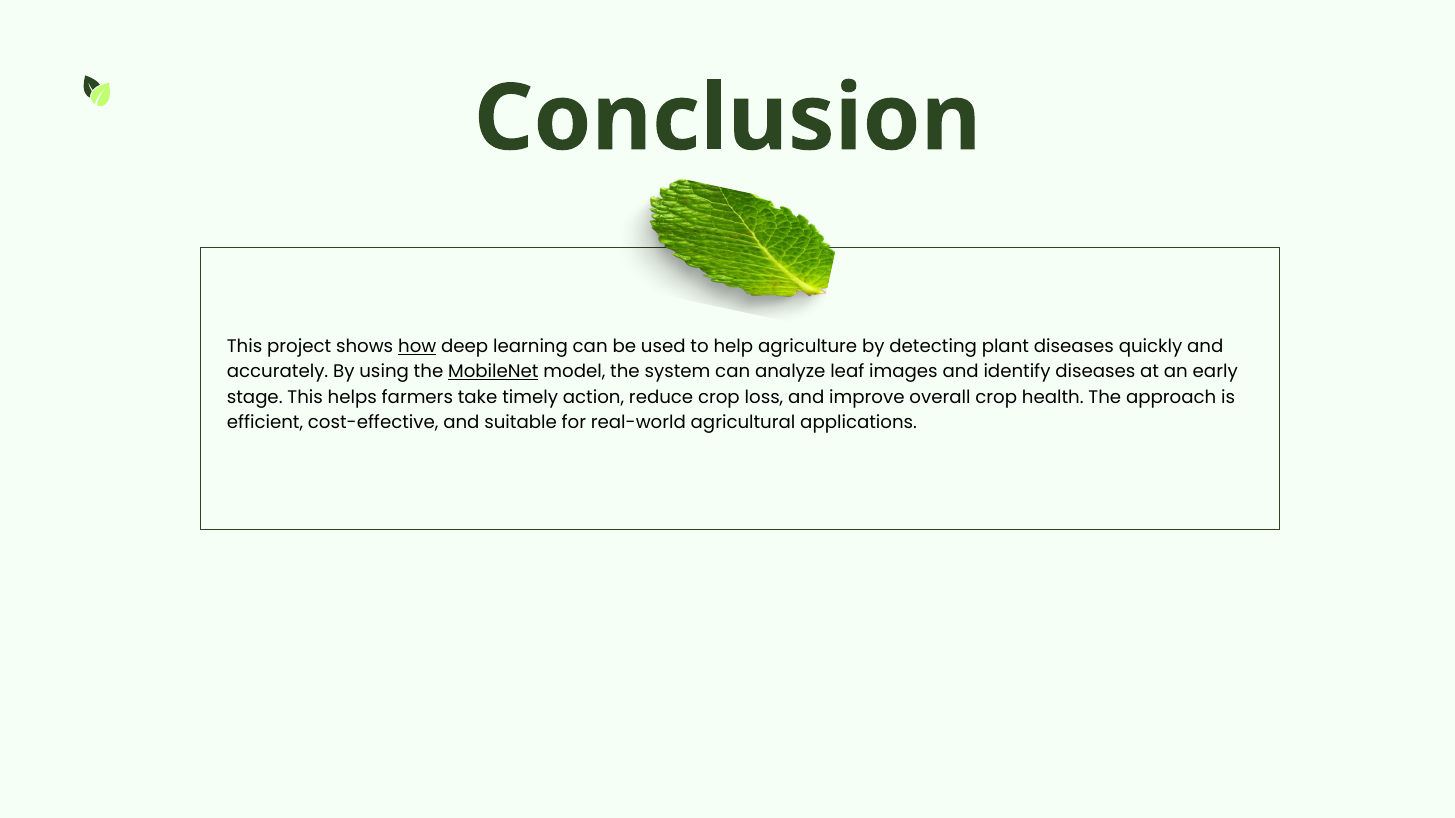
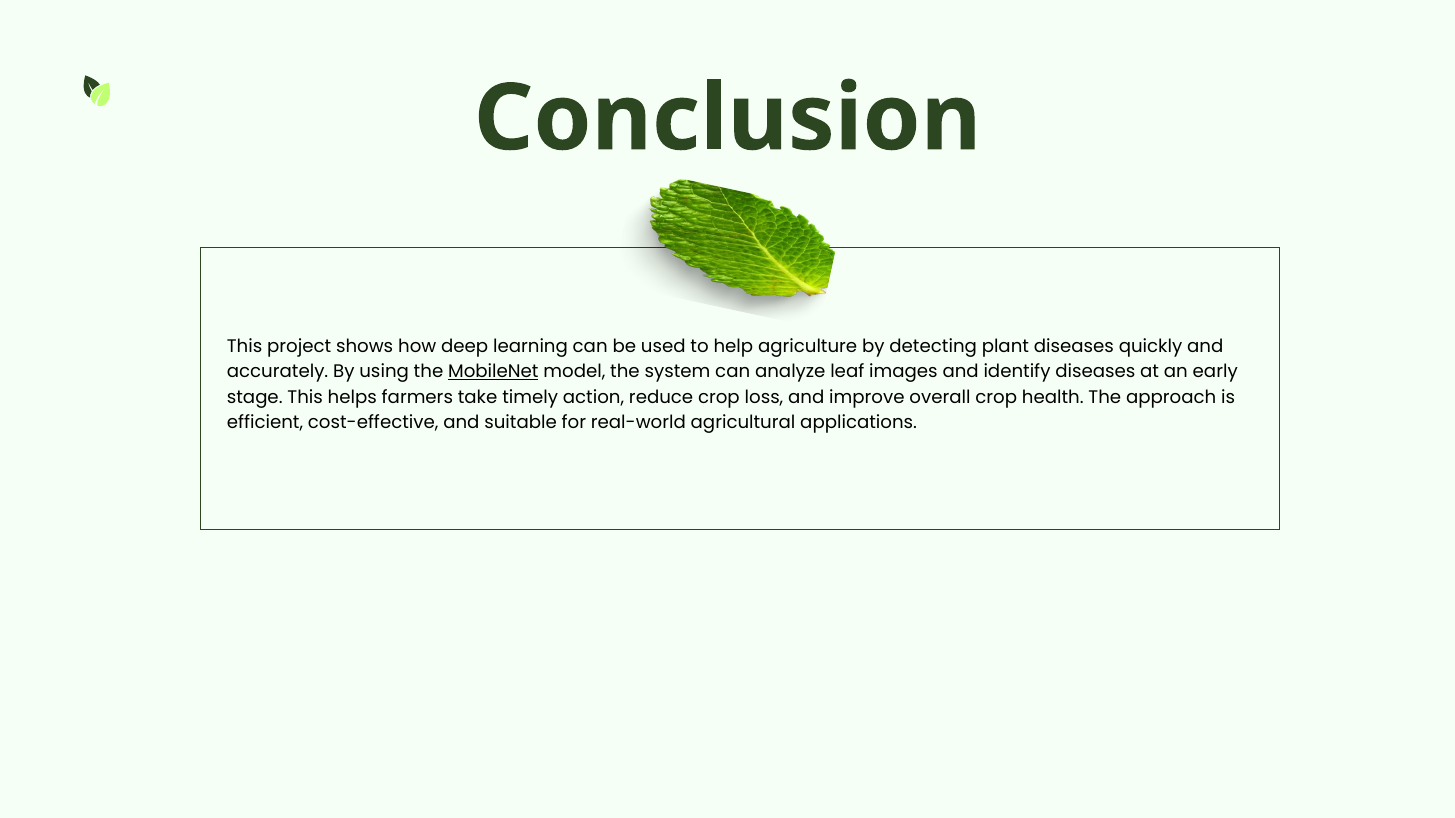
how underline: present -> none
